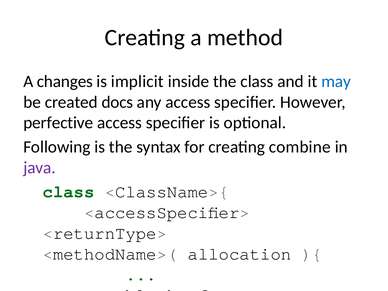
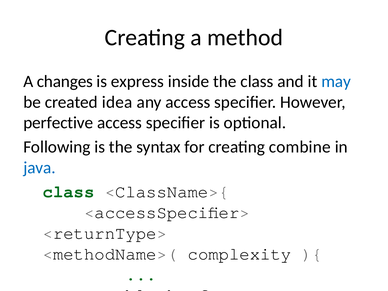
implicit: implicit -> express
docs: docs -> idea
java colour: purple -> blue
allocation: allocation -> complexity
